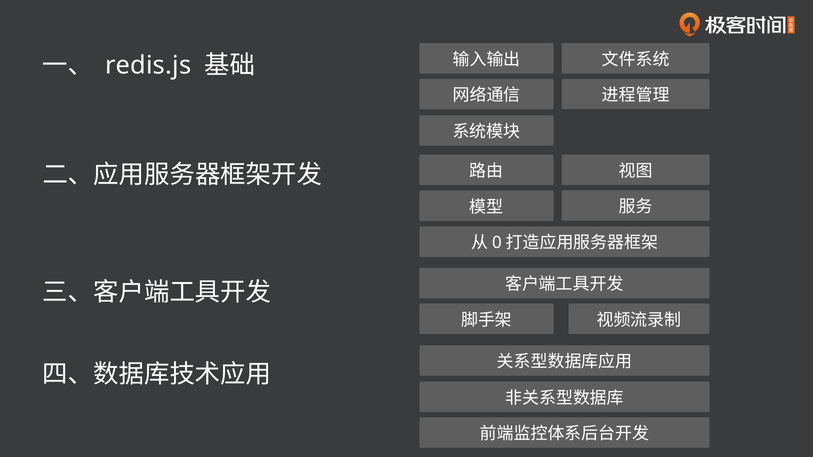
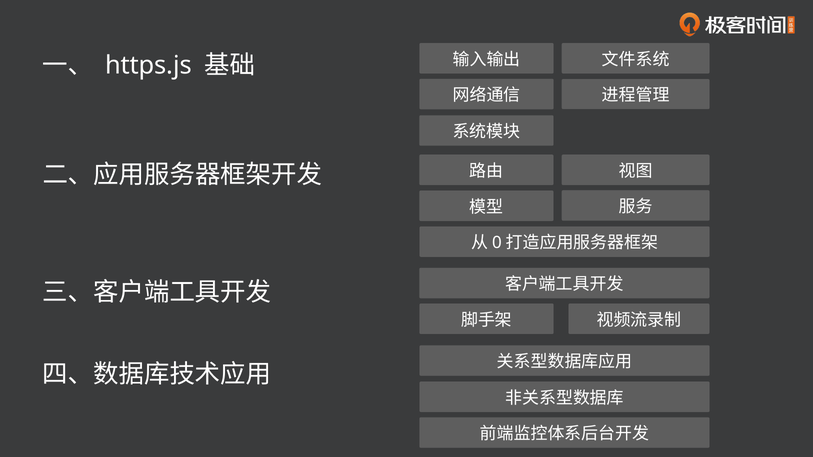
redis.js: redis.js -> https.js
